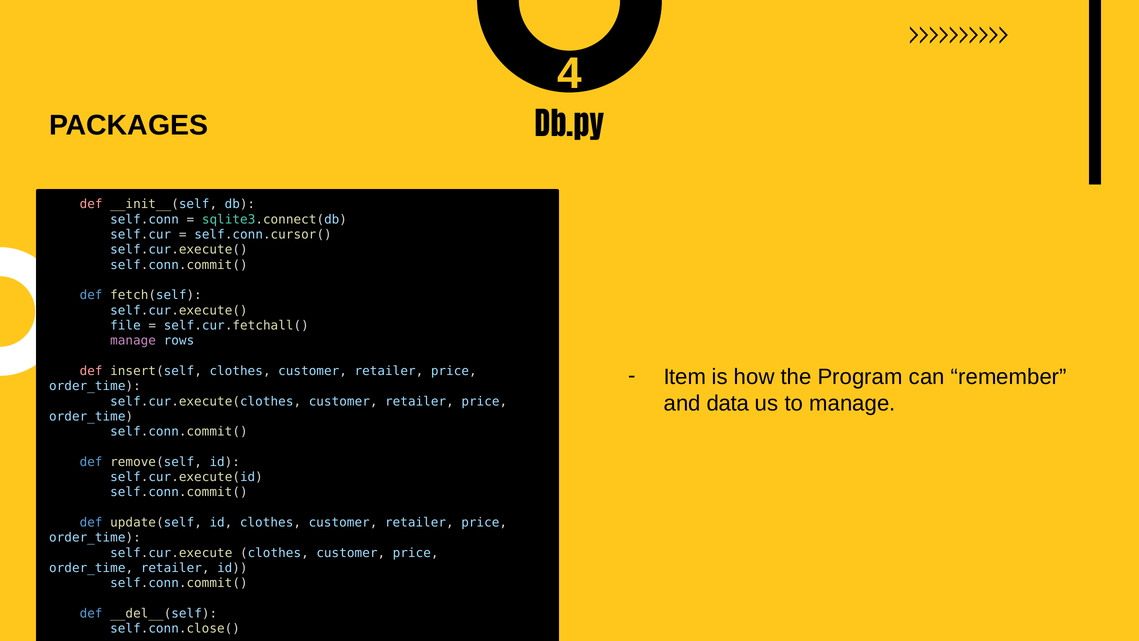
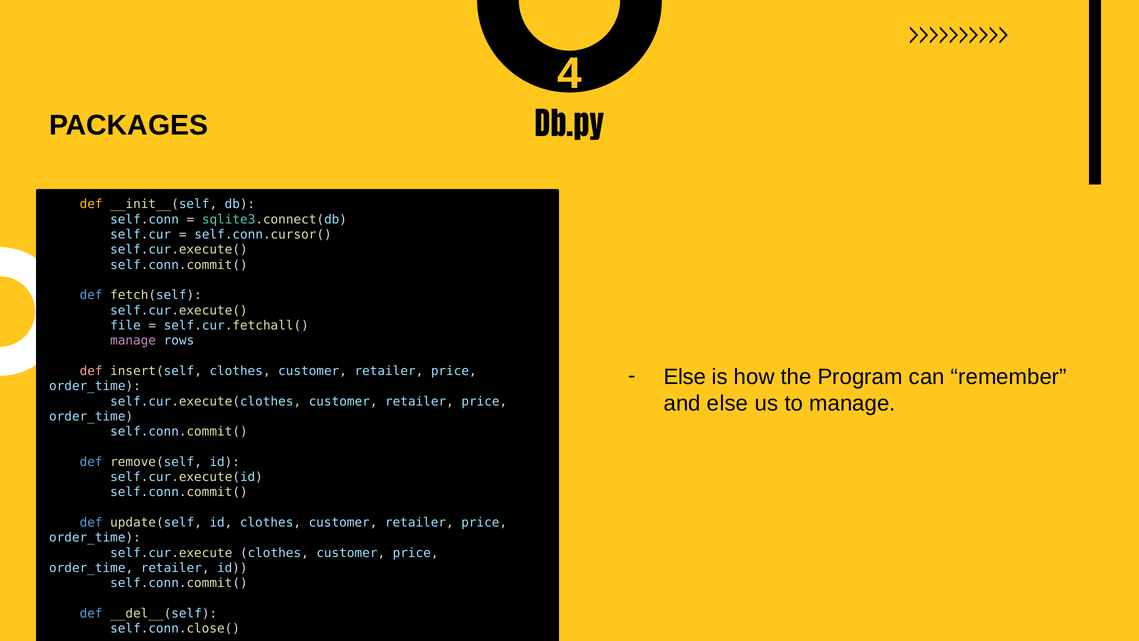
def at (91, 204) colour: pink -> yellow
Item at (685, 377): Item -> Else
and data: data -> else
